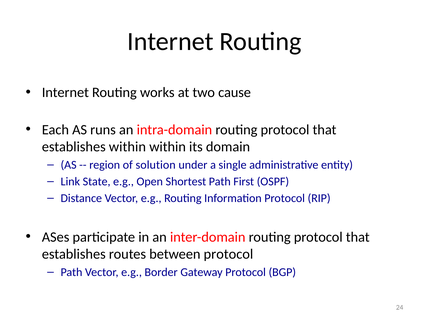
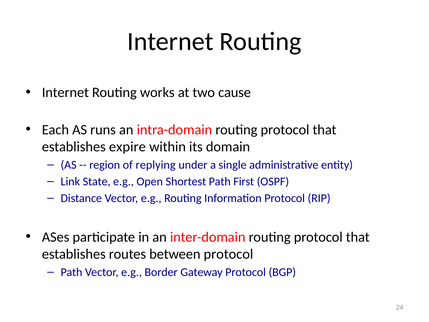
establishes within: within -> expire
solution: solution -> replying
